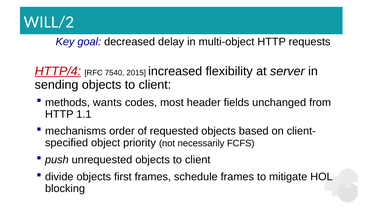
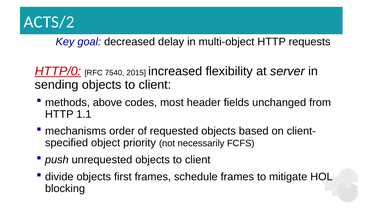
WILL/2: WILL/2 -> ACTS/2
HTTP/4: HTTP/4 -> HTTP/0
wants: wants -> above
